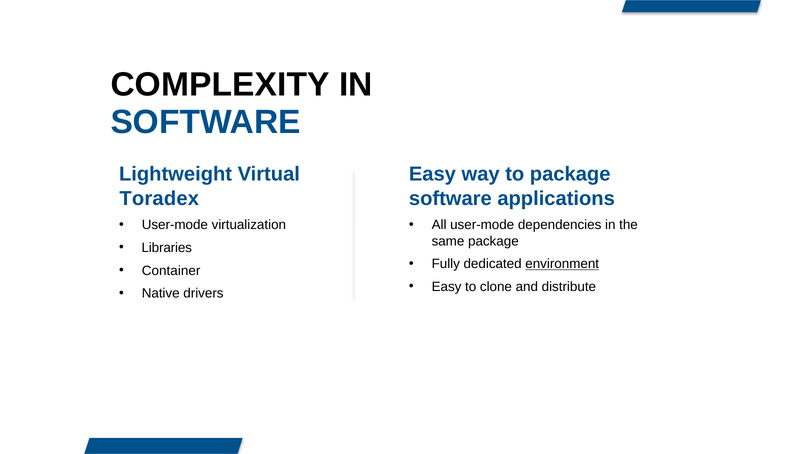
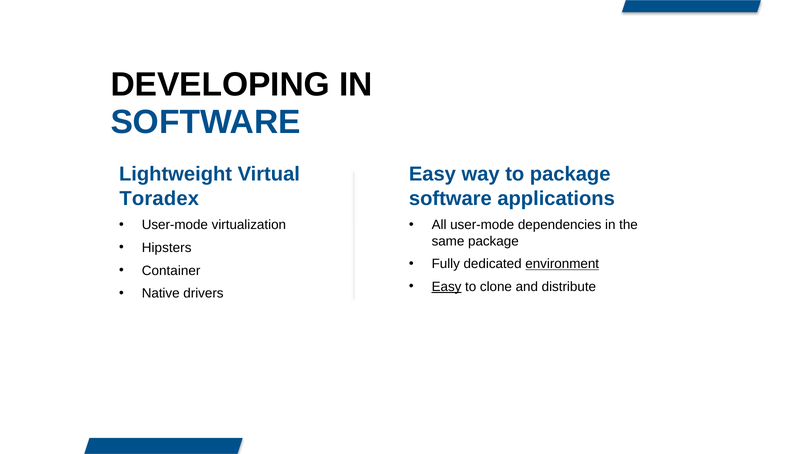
COMPLEXITY: COMPLEXITY -> DEVELOPING
Libraries: Libraries -> Hipsters
Easy at (447, 286) underline: none -> present
